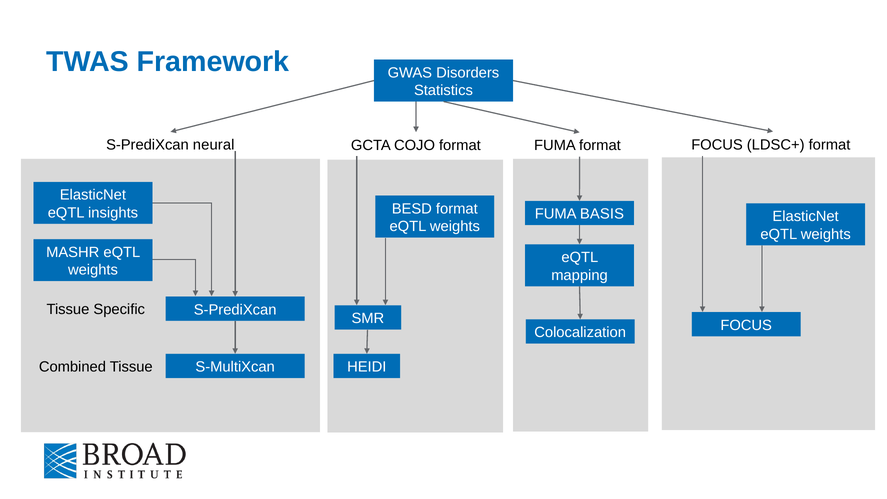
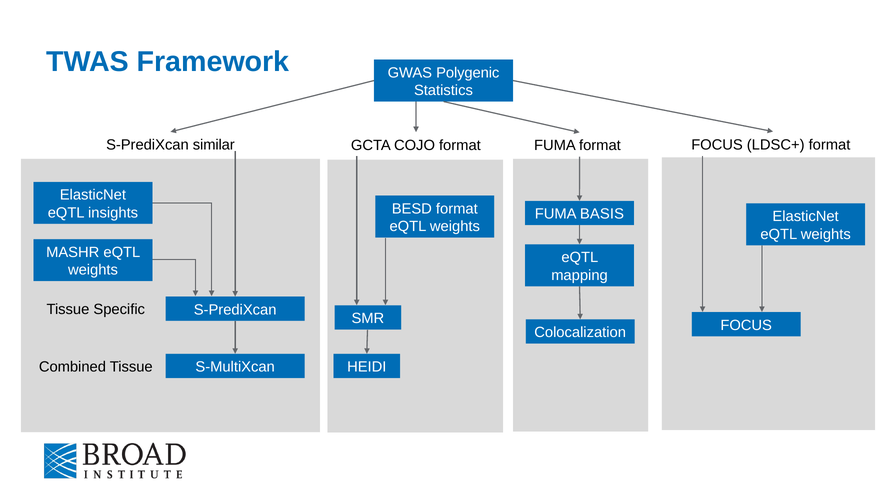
Disorders: Disorders -> Polygenic
neural: neural -> similar
